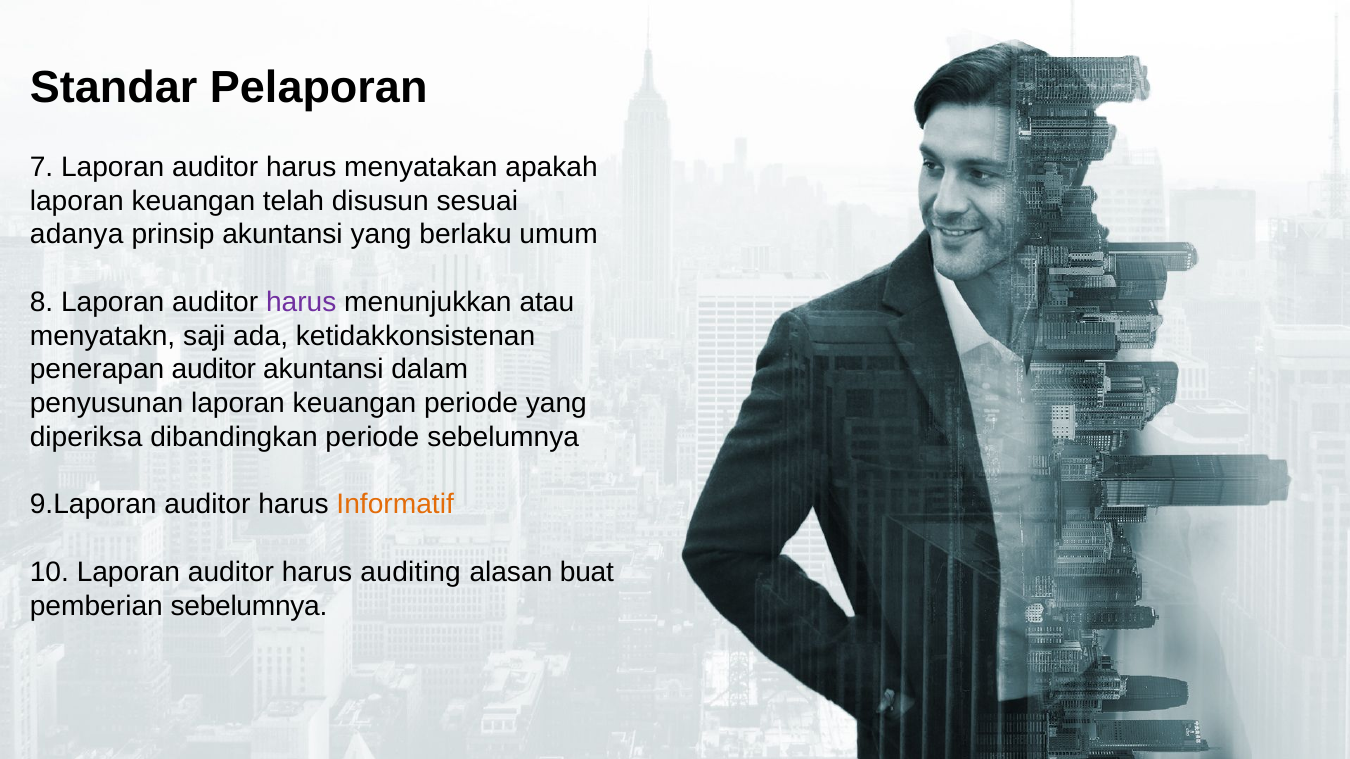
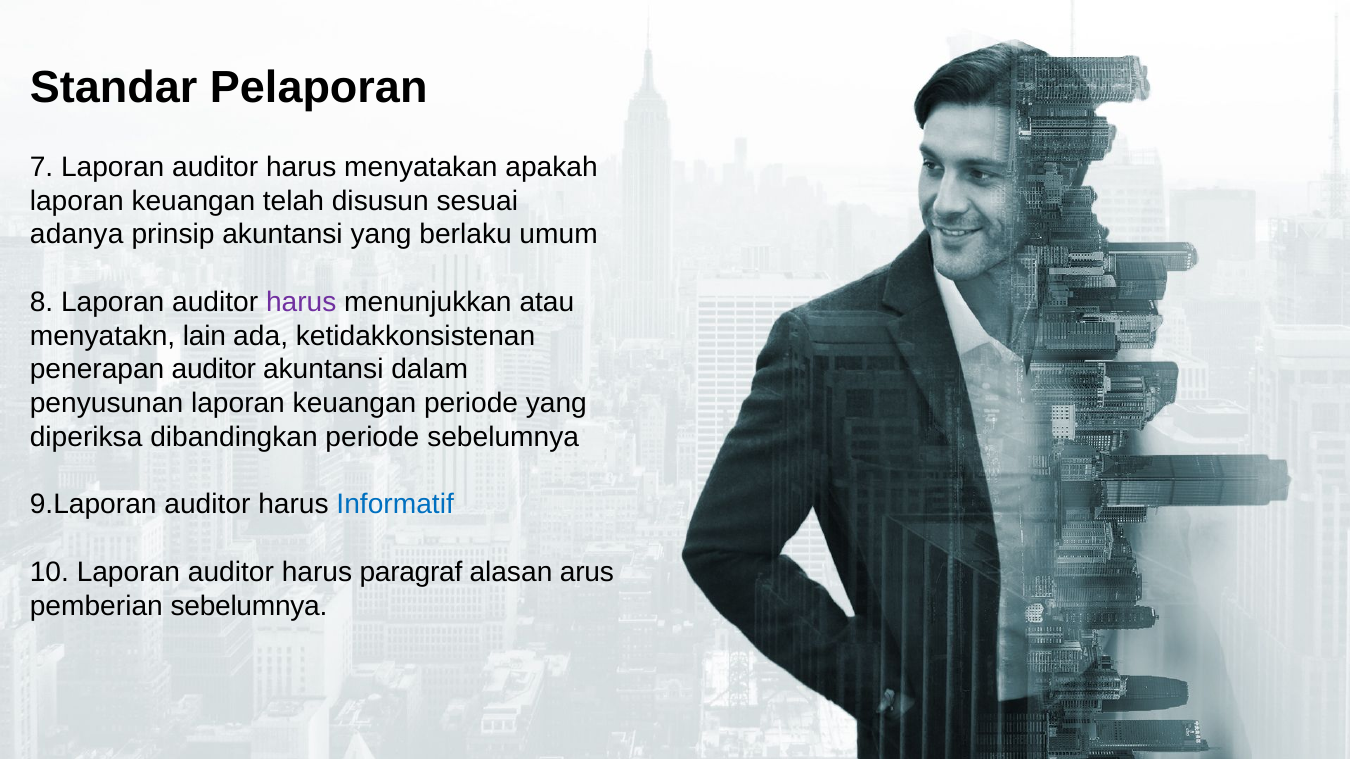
saji: saji -> lain
Informatif colour: orange -> blue
auditing: auditing -> paragraf
buat: buat -> arus
